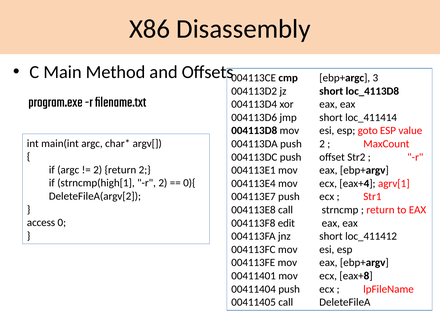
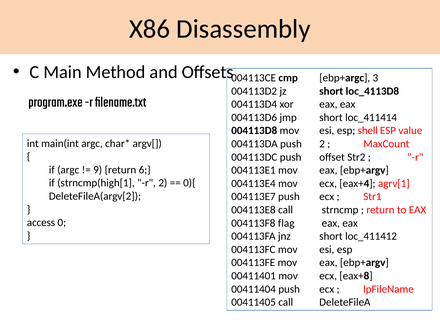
goto: goto -> shell
2 at (98, 170): 2 -> 9
return 2: 2 -> 6
edit: edit -> flag
